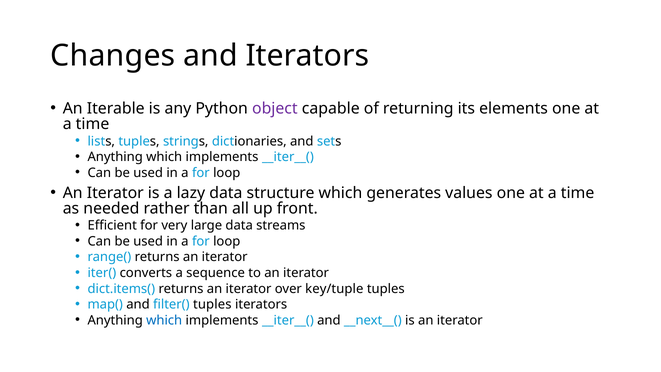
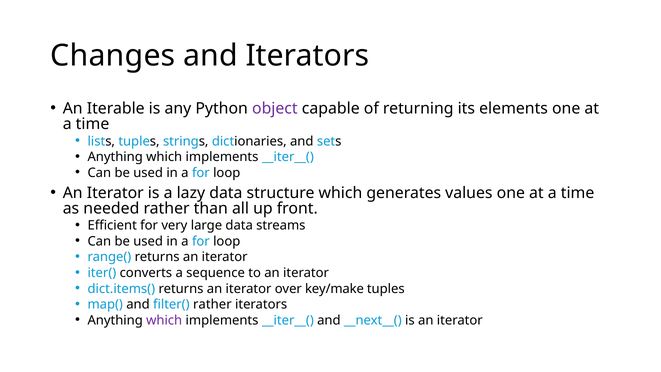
key/tuple: key/tuple -> key/make
filter( tuples: tuples -> rather
which at (164, 320) colour: blue -> purple
